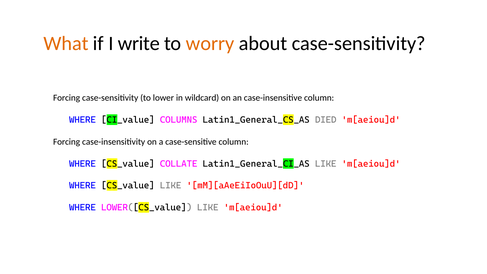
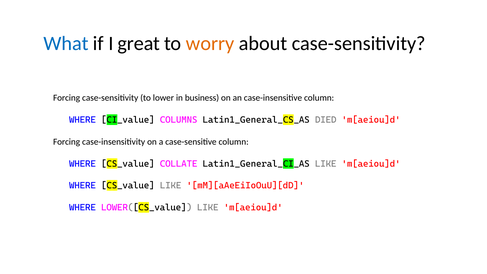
What colour: orange -> blue
write: write -> great
wildcard: wildcard -> business
